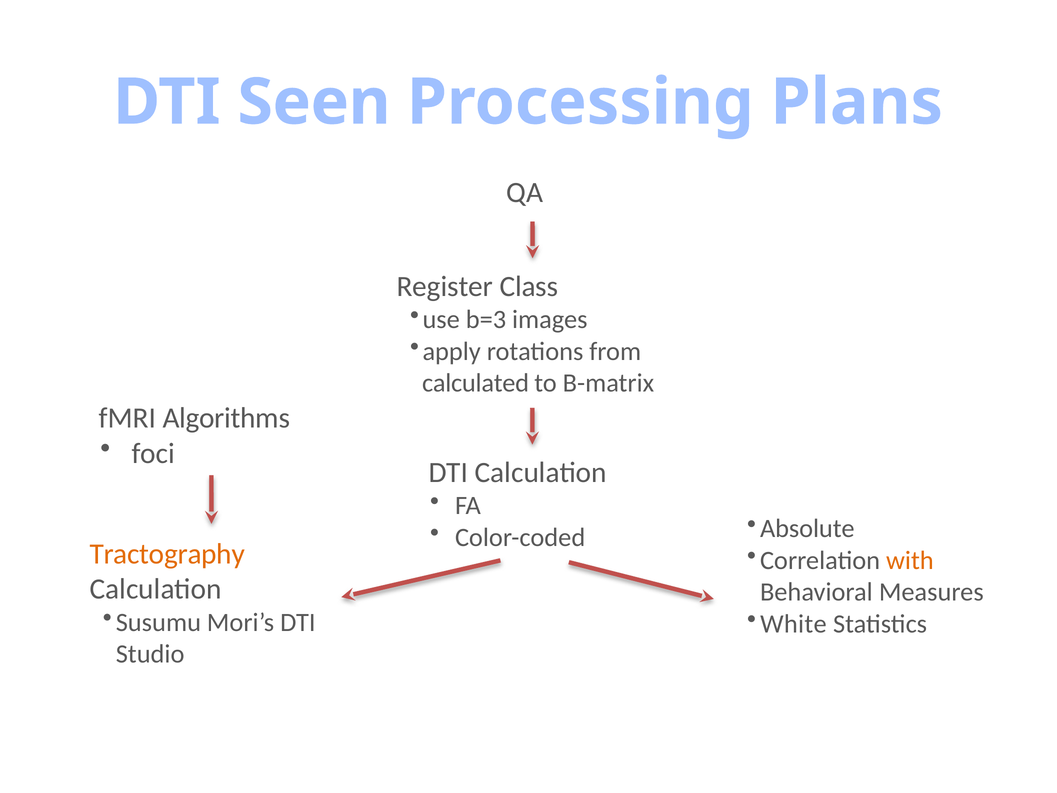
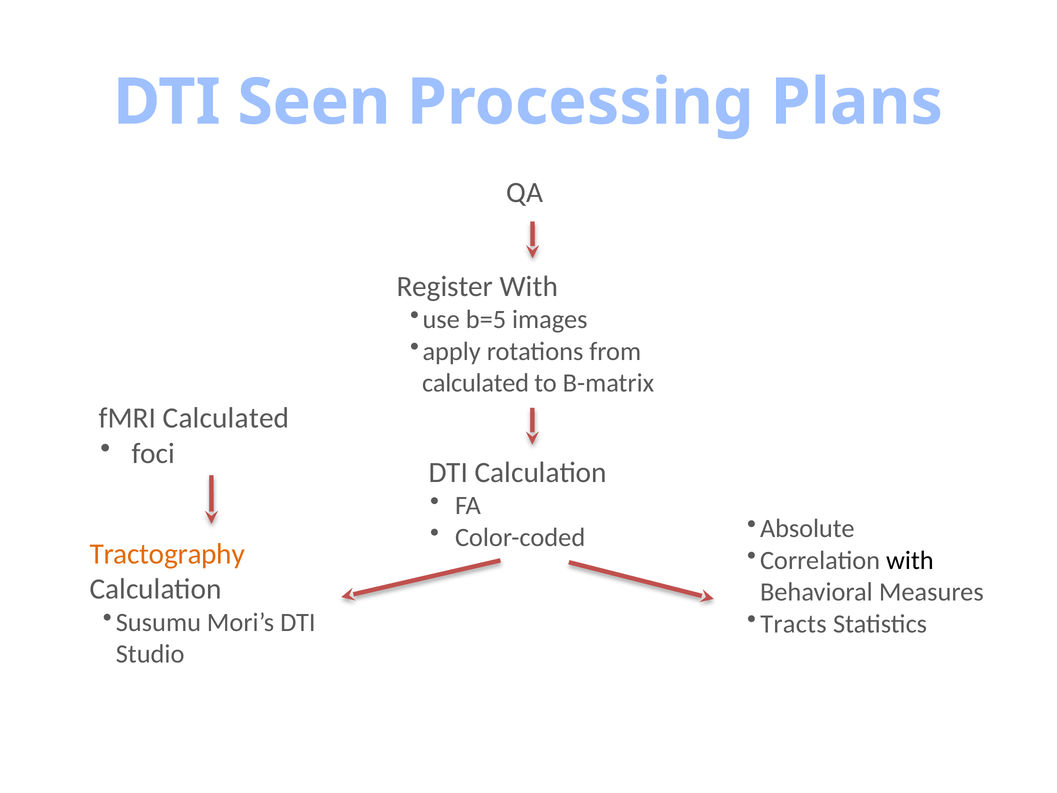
Register Class: Class -> With
b=3: b=3 -> b=5
fMRI Algorithms: Algorithms -> Calculated
with at (910, 560) colour: orange -> black
White: White -> Tracts
